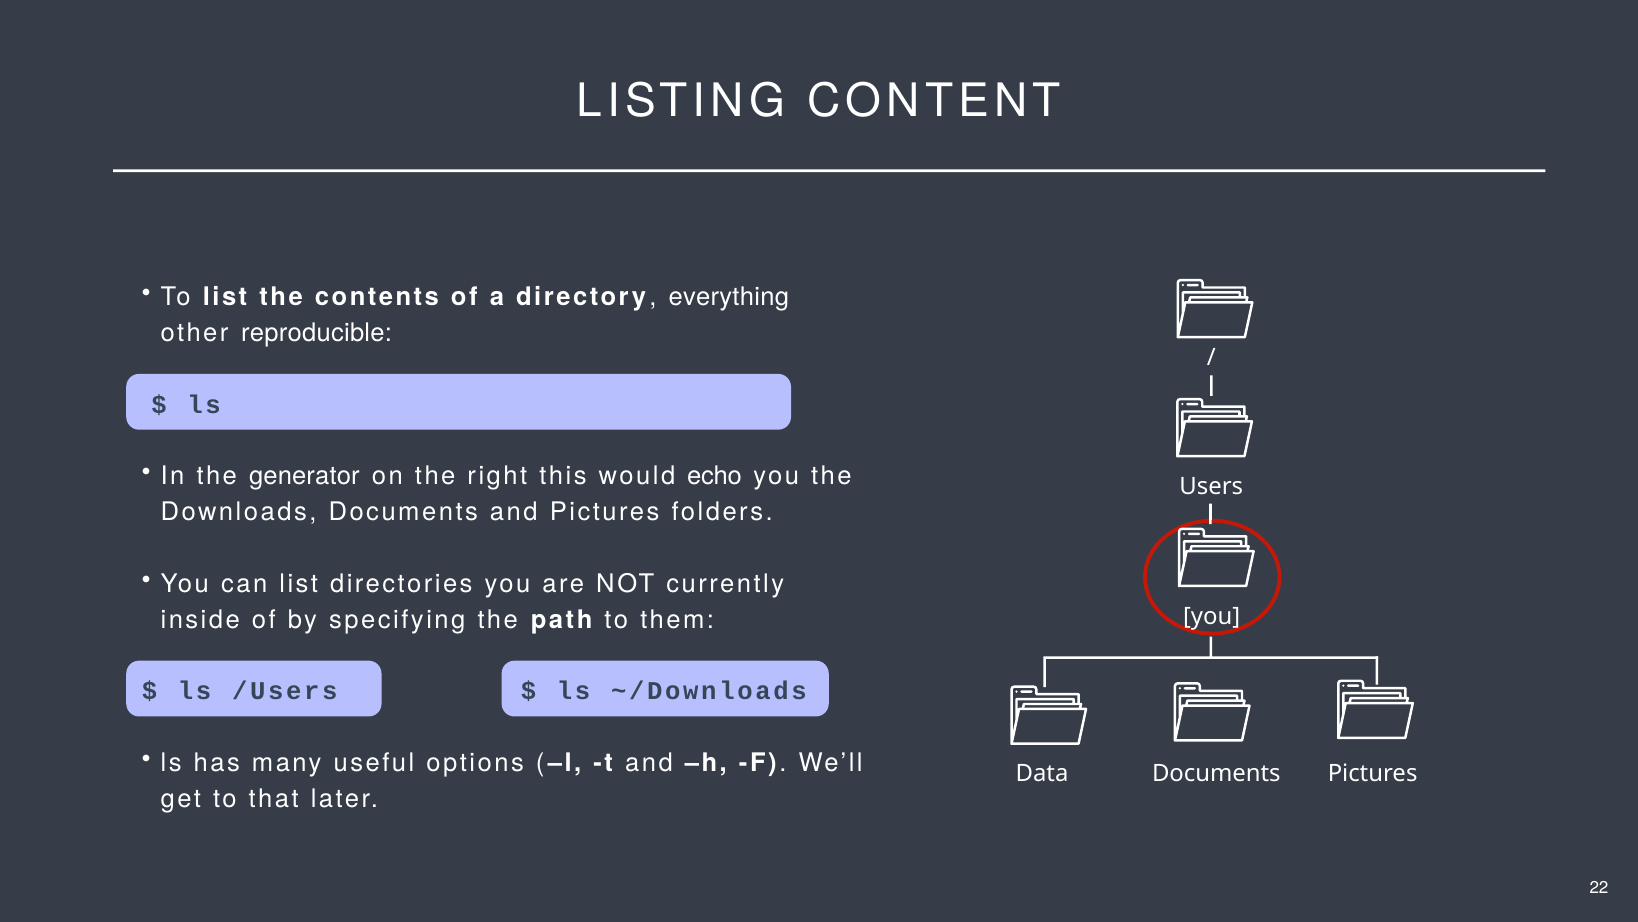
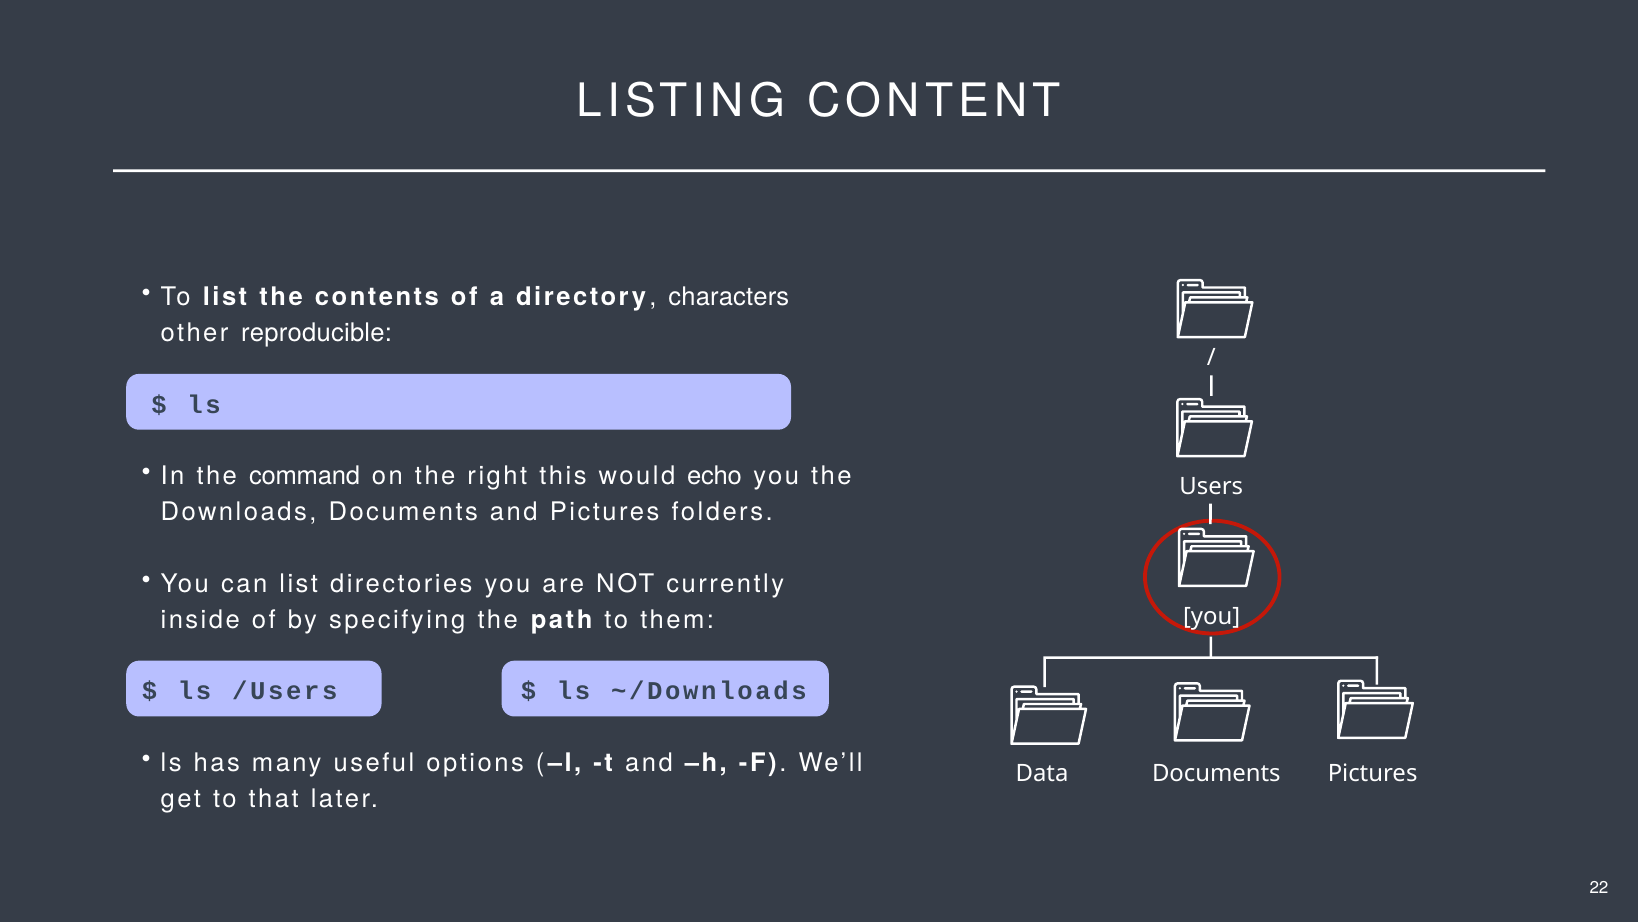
everything: everything -> characters
generator: generator -> command
